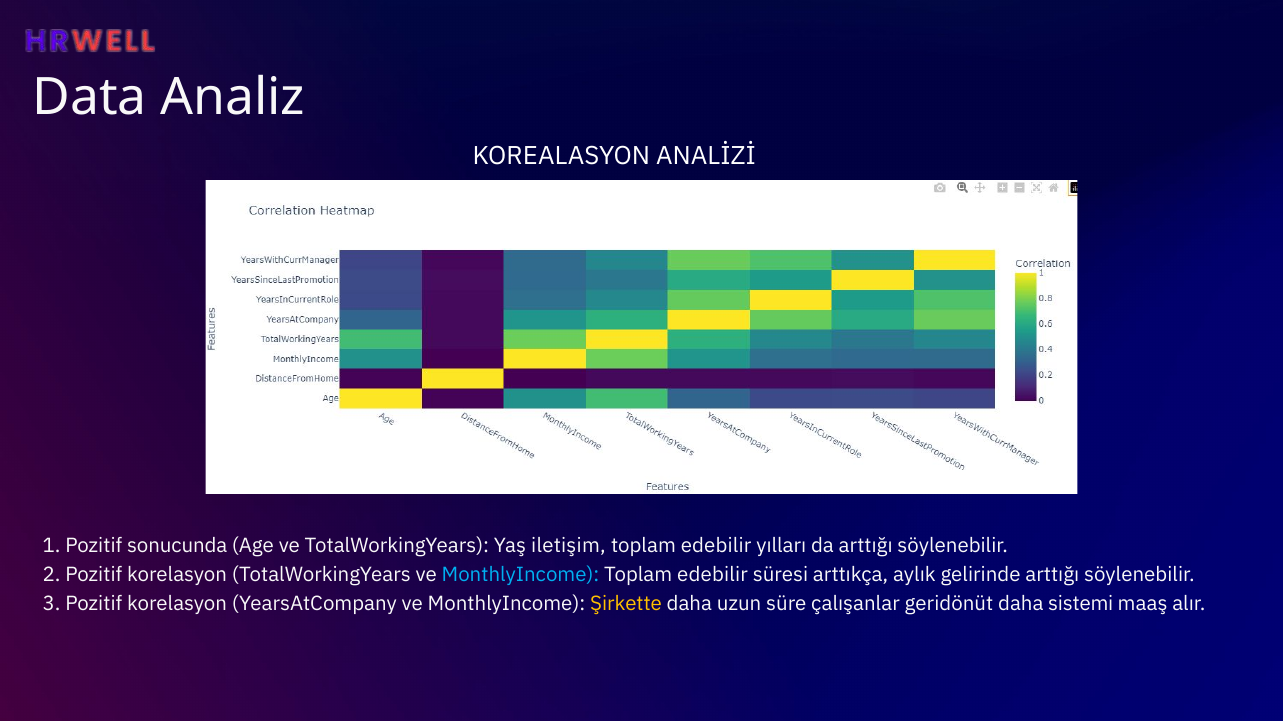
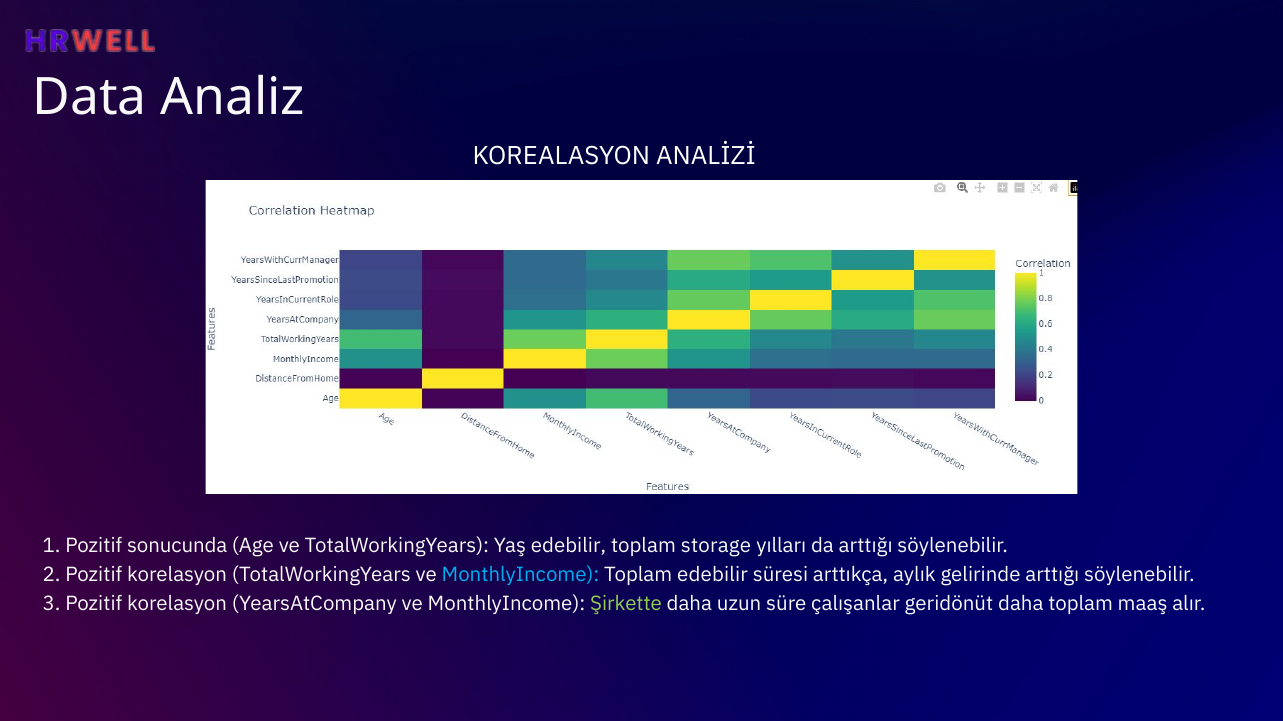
Yaş iletişim: iletişim -> edebilir
edebilir at (716, 547): edebilir -> storage
Şirkette colour: yellow -> light green
daha sistemi: sistemi -> toplam
